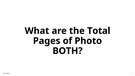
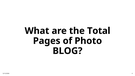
BOTH: BOTH -> BLOG
